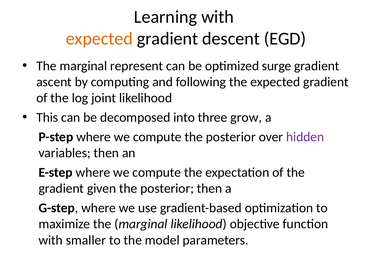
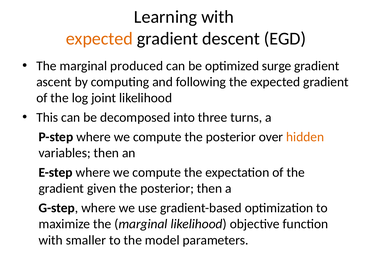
represent: represent -> produced
grow: grow -> turns
hidden colour: purple -> orange
